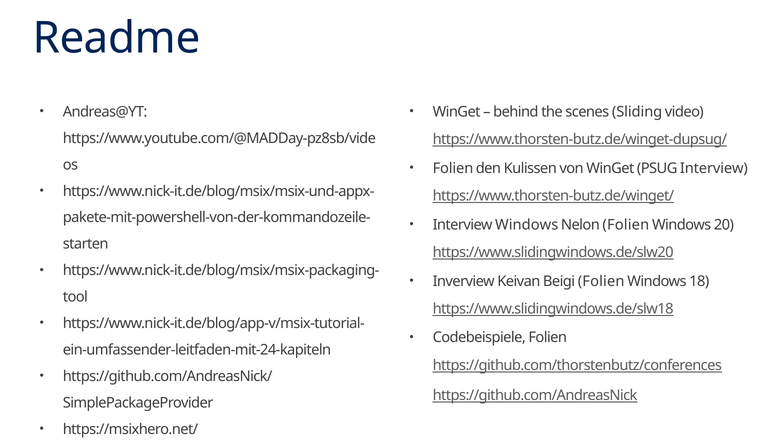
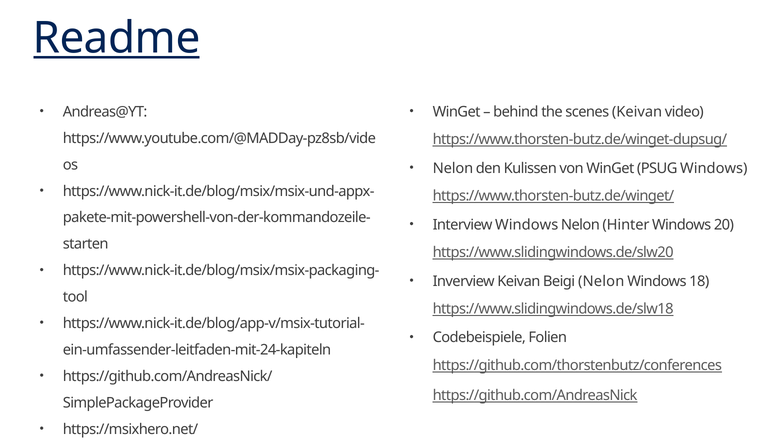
Readme underline: none -> present
scenes Sliding: Sliding -> Keivan
Folien at (453, 168): Folien -> Nelon
PSUG Interview: Interview -> Windows
Nelon Folien: Folien -> Hinter
Beigi Folien: Folien -> Nelon
